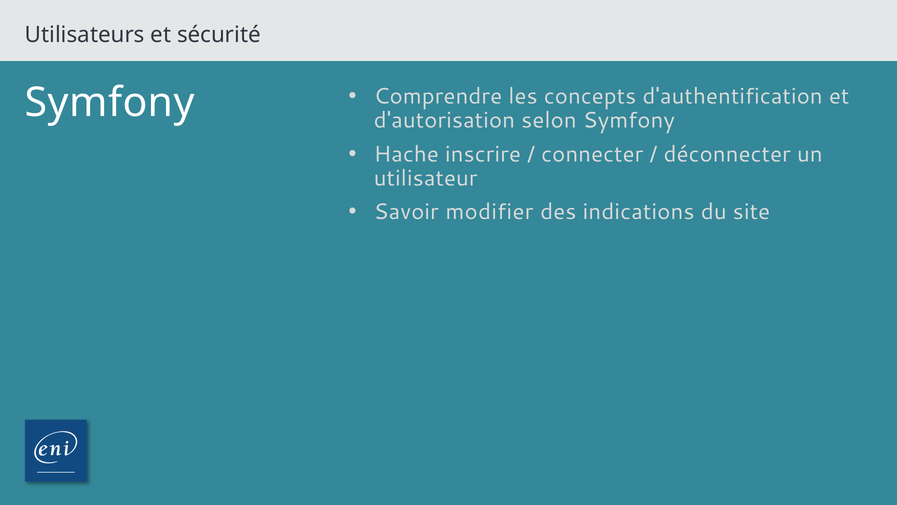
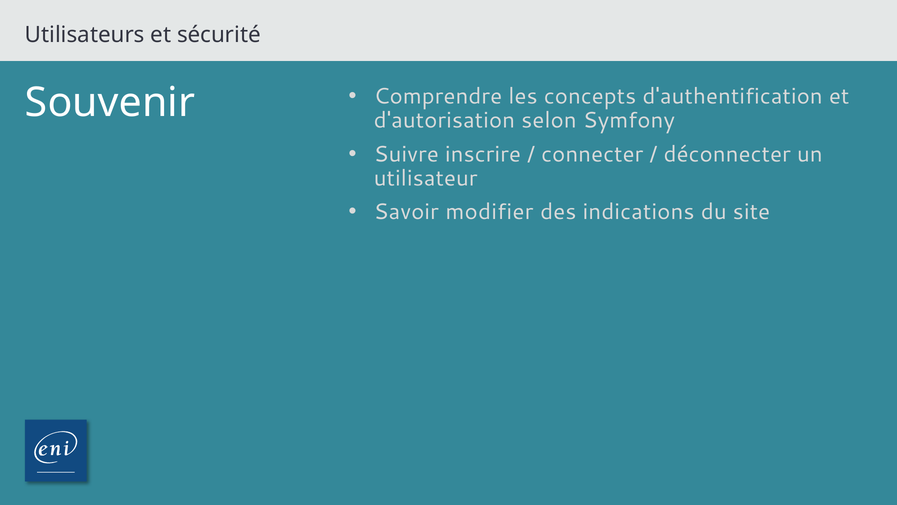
Symfony at (110, 103): Symfony -> Souvenir
Hache: Hache -> Suivre
